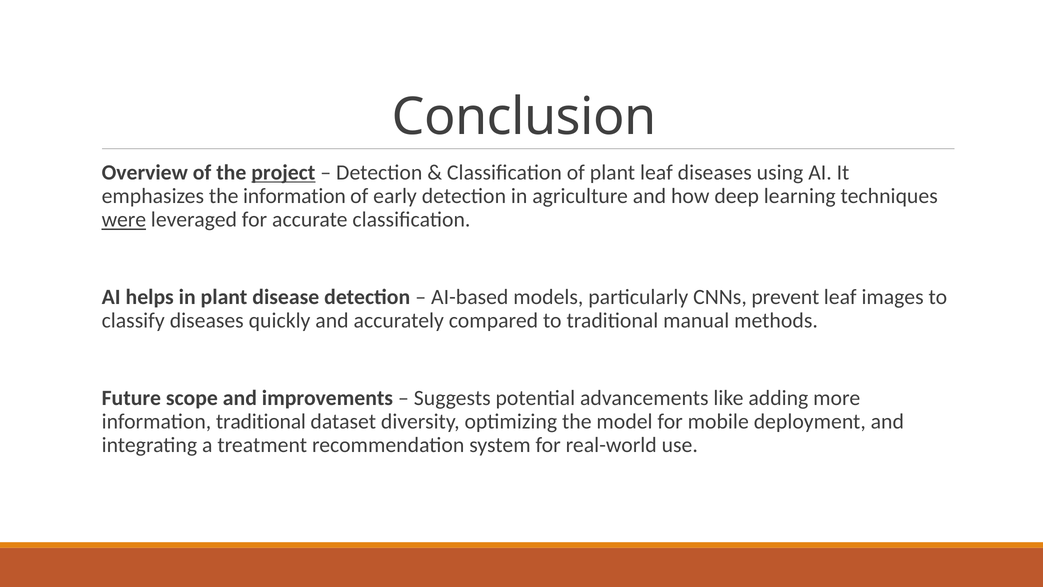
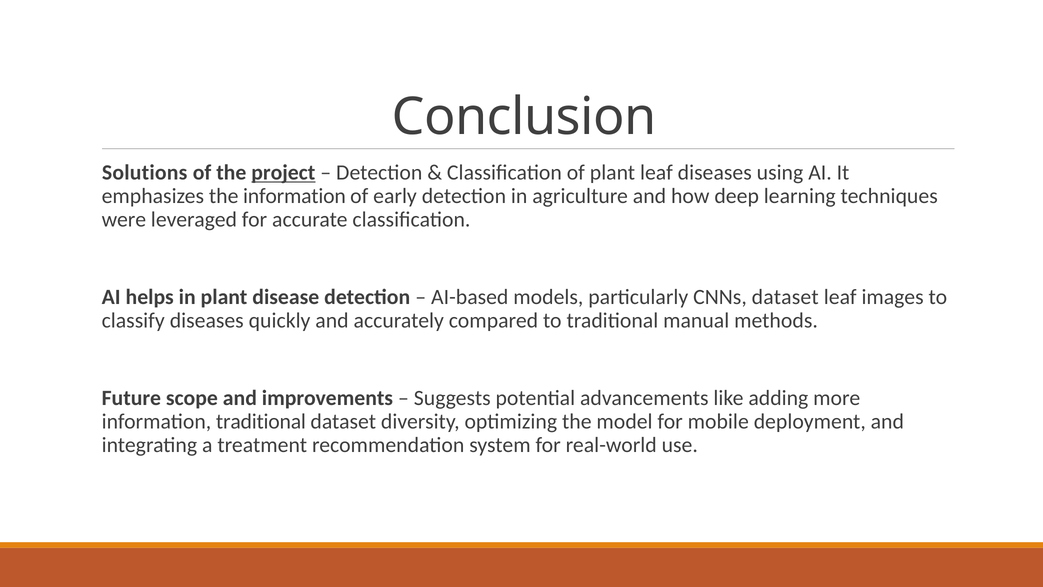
Overview: Overview -> Solutions
were underline: present -> none
CNNs prevent: prevent -> dataset
